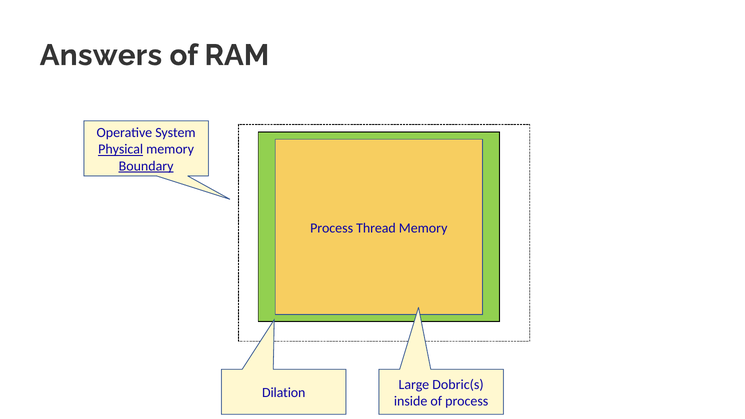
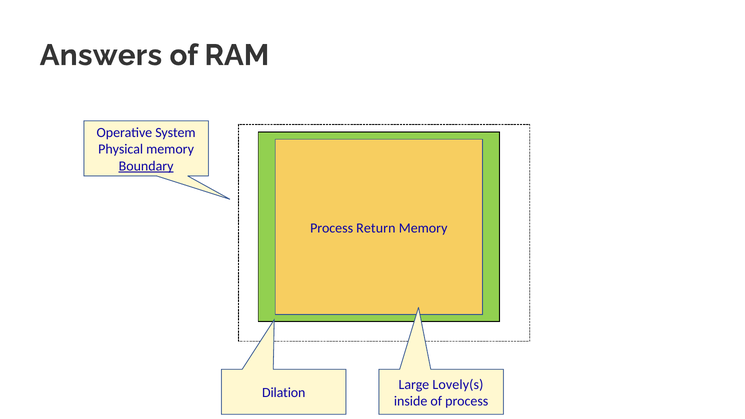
Physical underline: present -> none
Thread: Thread -> Return
Dobric(s: Dobric(s -> Lovely(s
